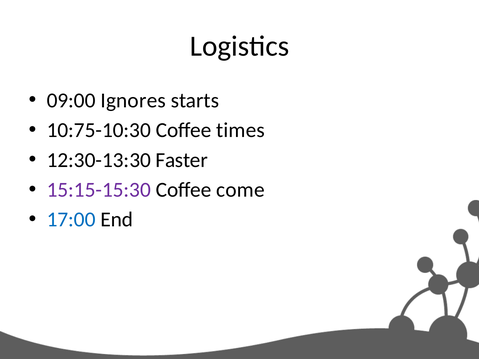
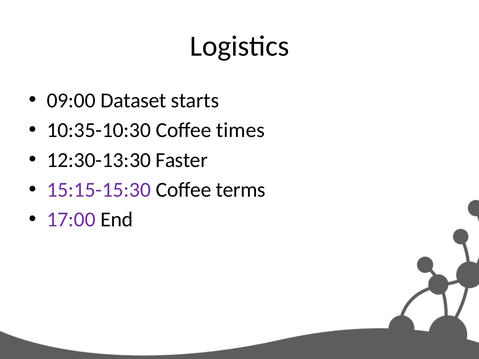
Ignores: Ignores -> Dataset
10:75-10:30: 10:75-10:30 -> 10:35-10:30
come: come -> terms
17:00 colour: blue -> purple
